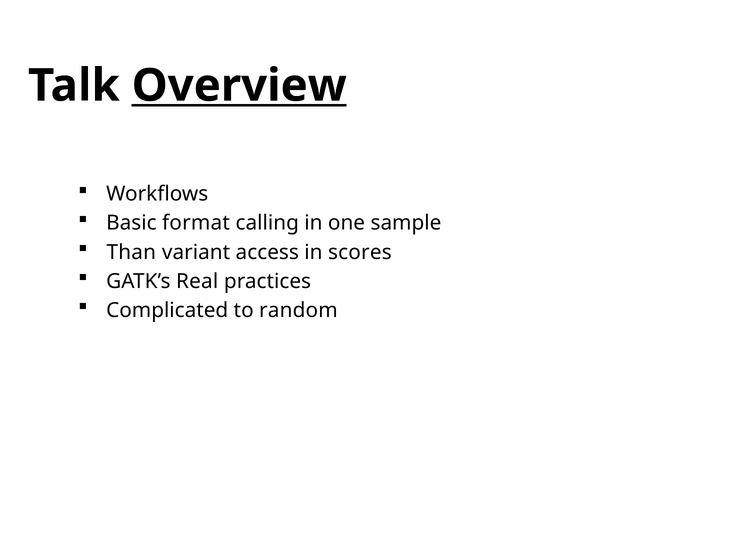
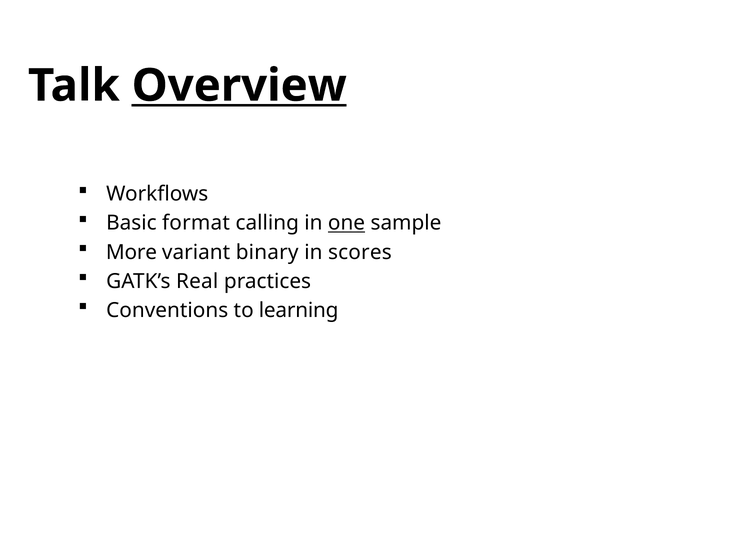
one underline: none -> present
Than: Than -> More
access: access -> binary
Complicated: Complicated -> Conventions
random: random -> learning
